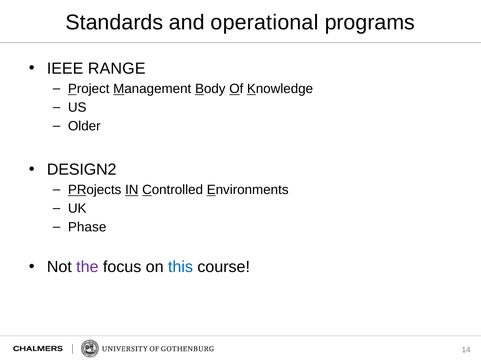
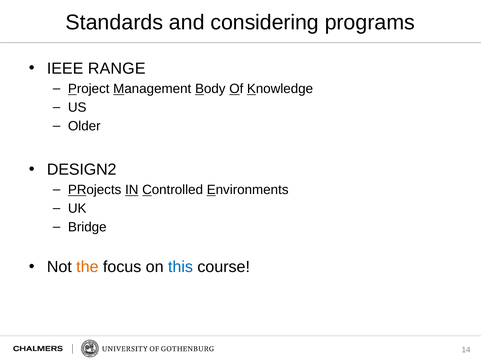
operational: operational -> considering
Phase: Phase -> Bridge
the colour: purple -> orange
